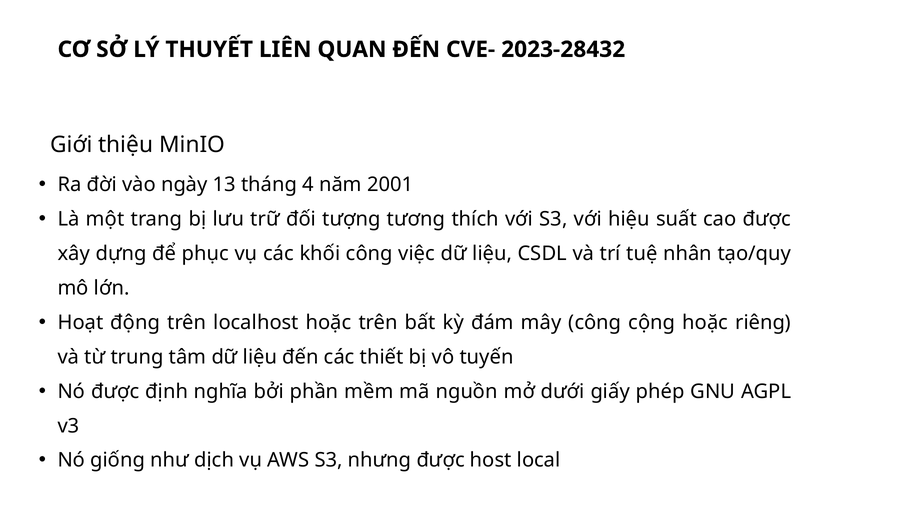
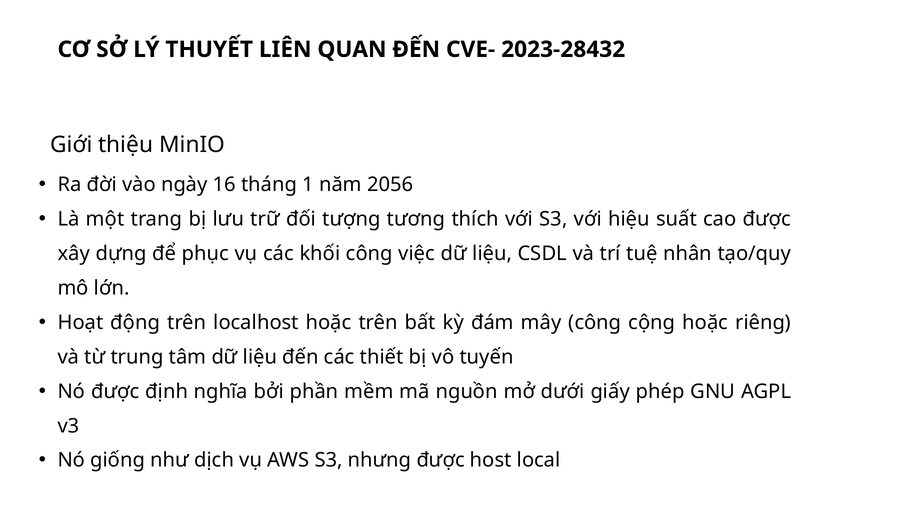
13: 13 -> 16
4: 4 -> 1
2001: 2001 -> 2056
